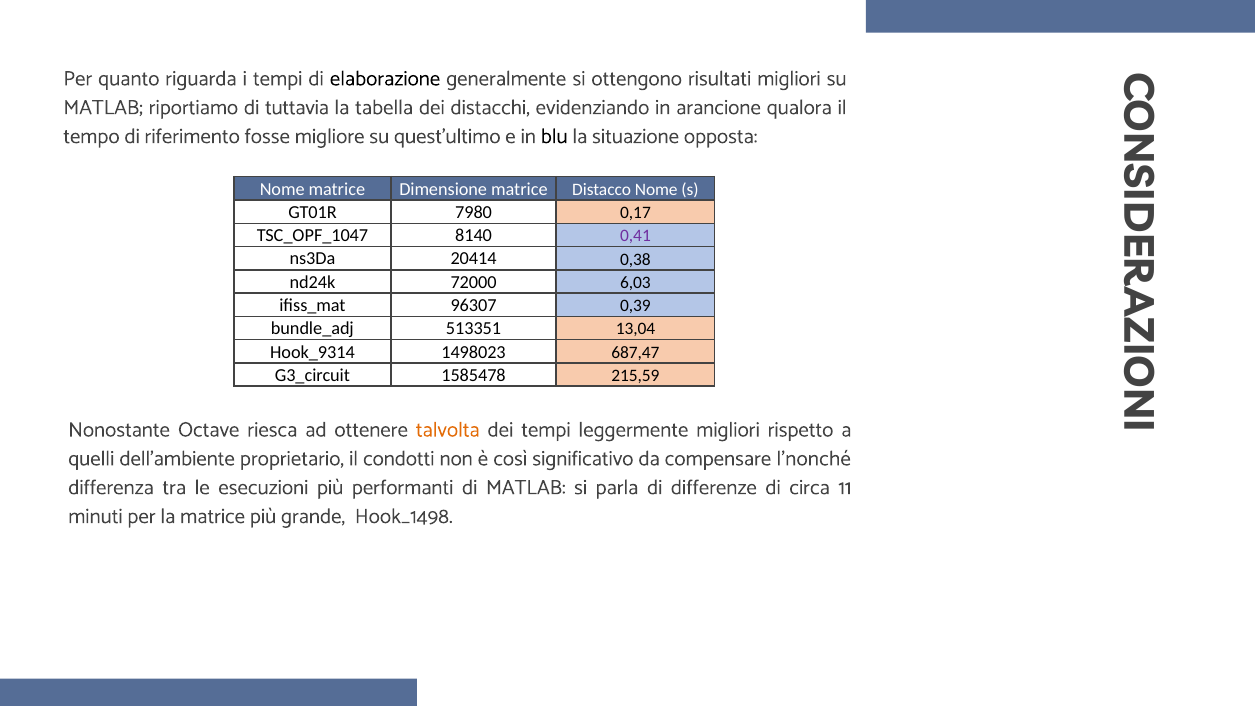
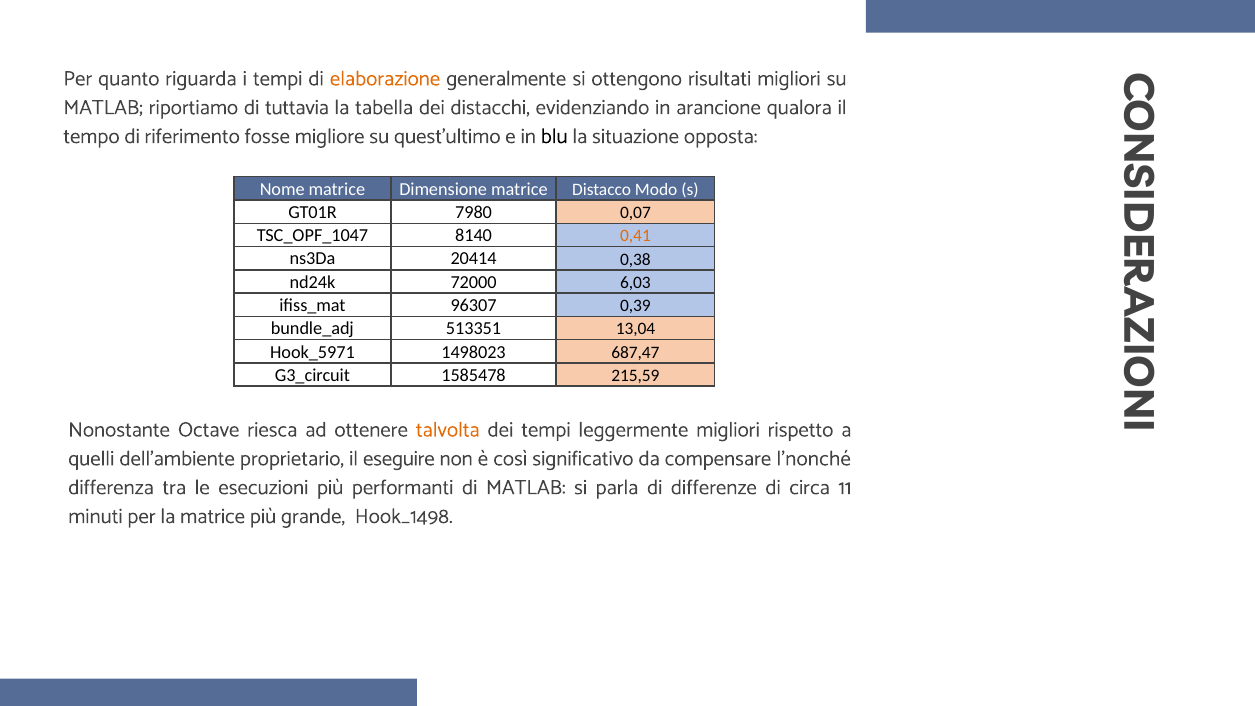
elaborazione colour: black -> orange
Distacco Nome: Nome -> Modo
0,17: 0,17 -> 0,07
0,41 colour: purple -> orange
Hook_9314: Hook_9314 -> Hook_5971
condotti: condotti -> eseguire
